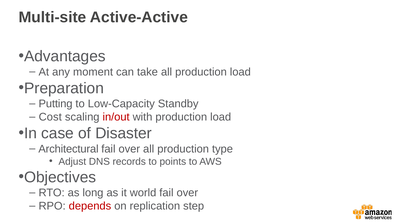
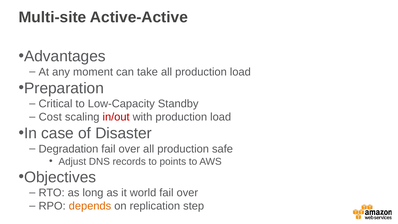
Putting: Putting -> Critical
Architectural: Architectural -> Degradation
type: type -> safe
depends colour: red -> orange
